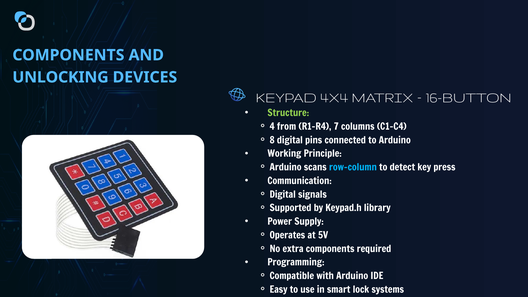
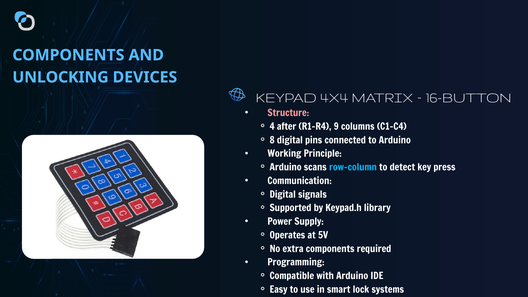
Structure colour: light green -> pink
from: from -> after
7: 7 -> 9
